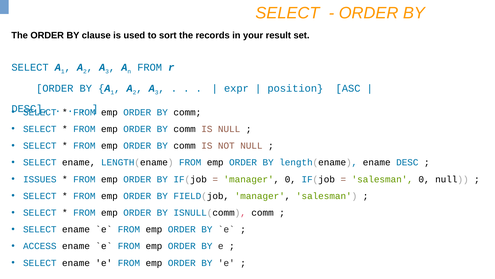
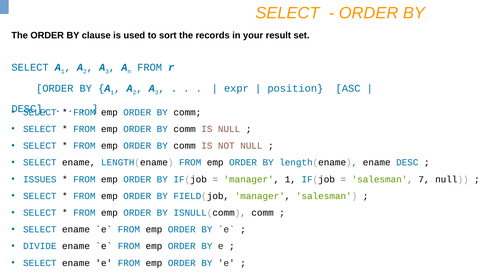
manager 0: 0 -> 1
salesman 0: 0 -> 7
ACCESS: ACCESS -> DIVIDE
